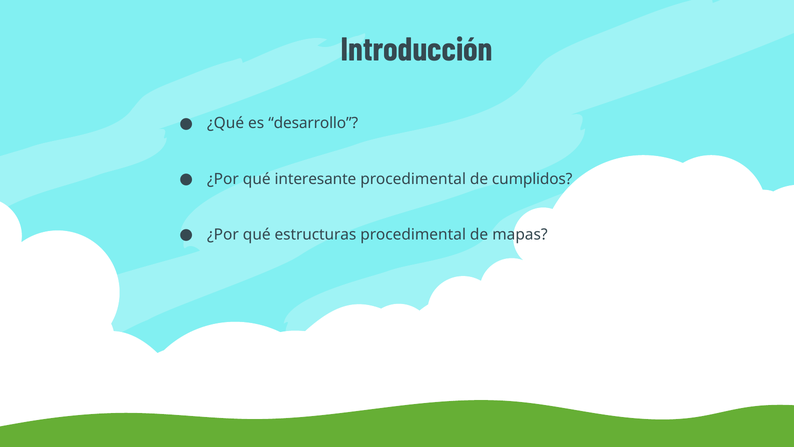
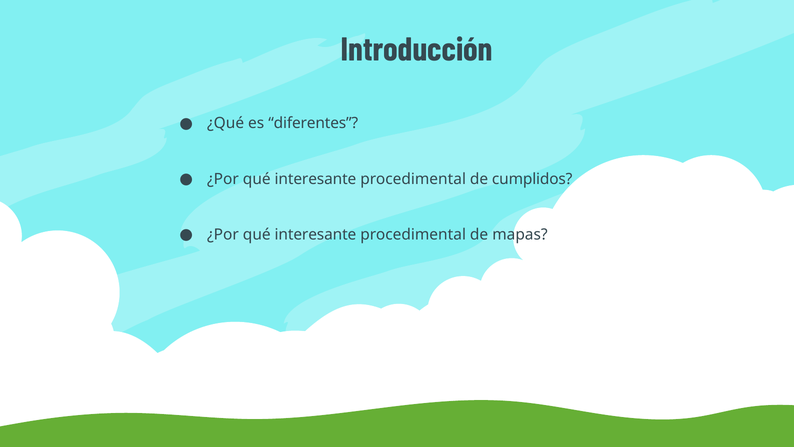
desarrollo: desarrollo -> diferentes
estructuras at (315, 234): estructuras -> interesante
